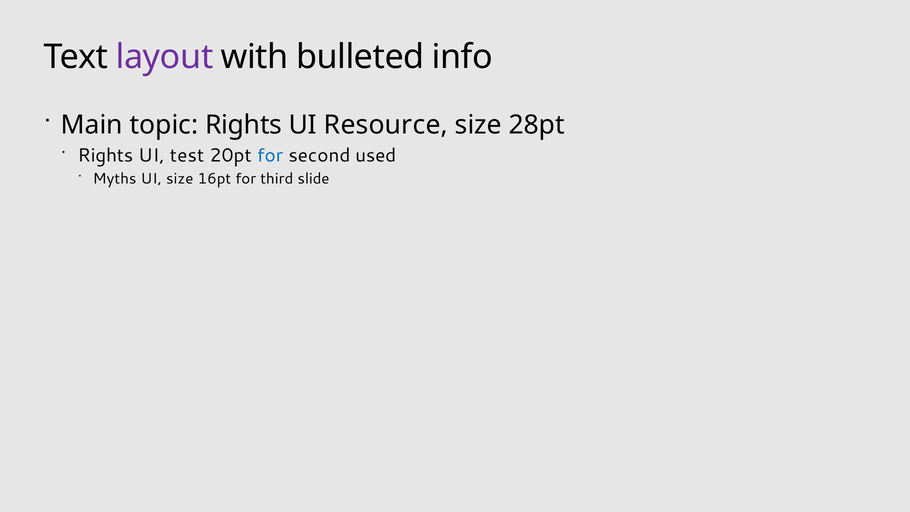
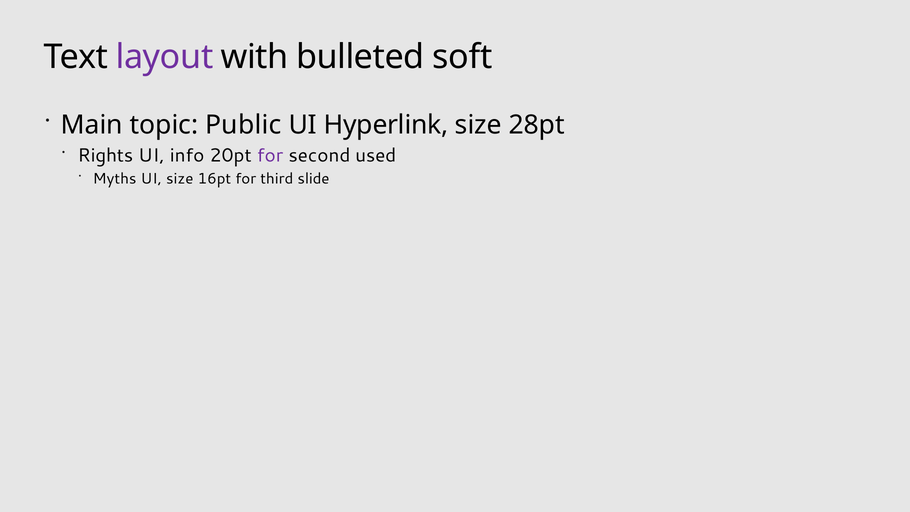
info: info -> soft
topic Rights: Rights -> Public
Resource: Resource -> Hyperlink
test: test -> info
for at (270, 155) colour: blue -> purple
